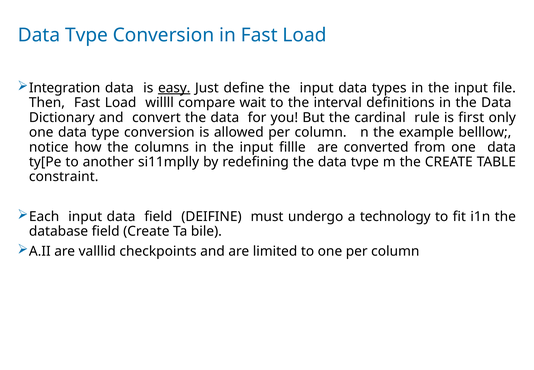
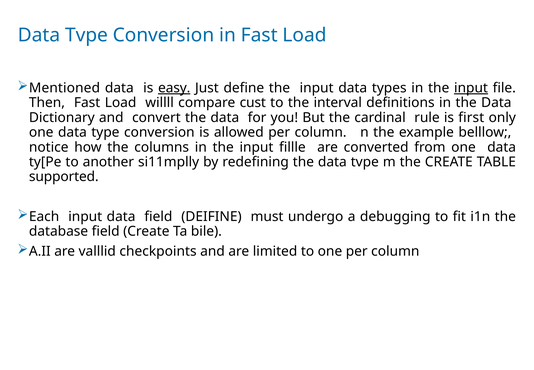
Integration: Integration -> Mentioned
input at (471, 88) underline: none -> present
wait: wait -> cust
constraint: constraint -> supported
technology: technology -> debugging
